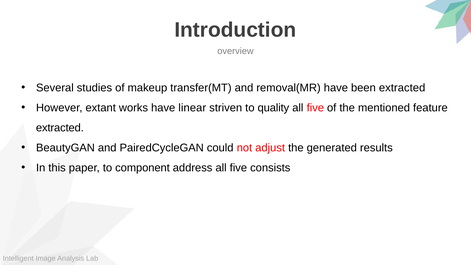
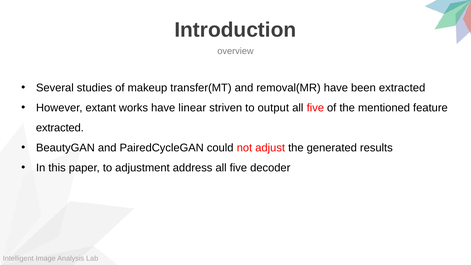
quality: quality -> output
component: component -> adjustment
consists: consists -> decoder
